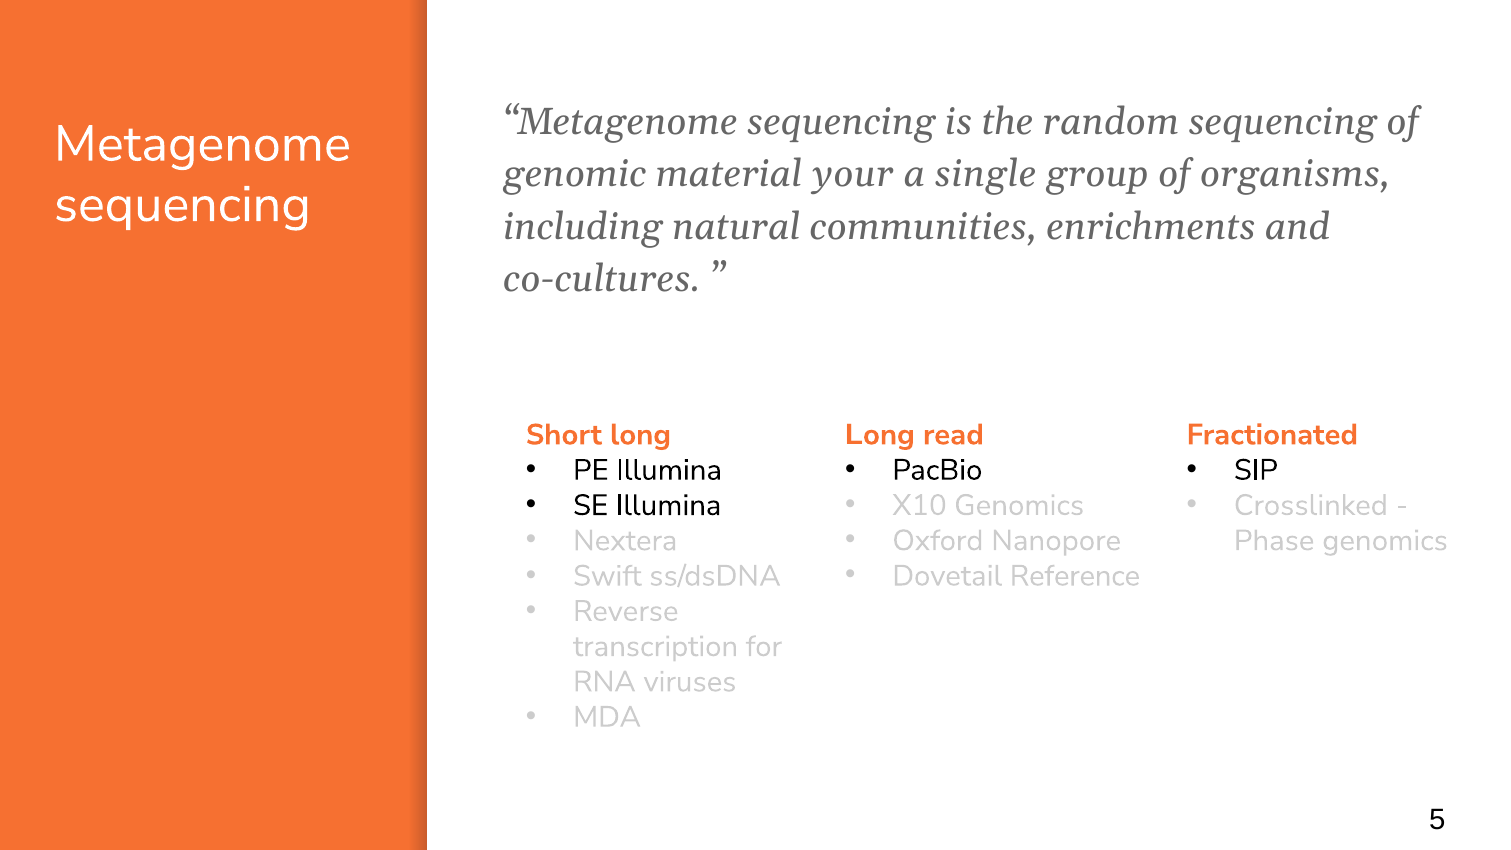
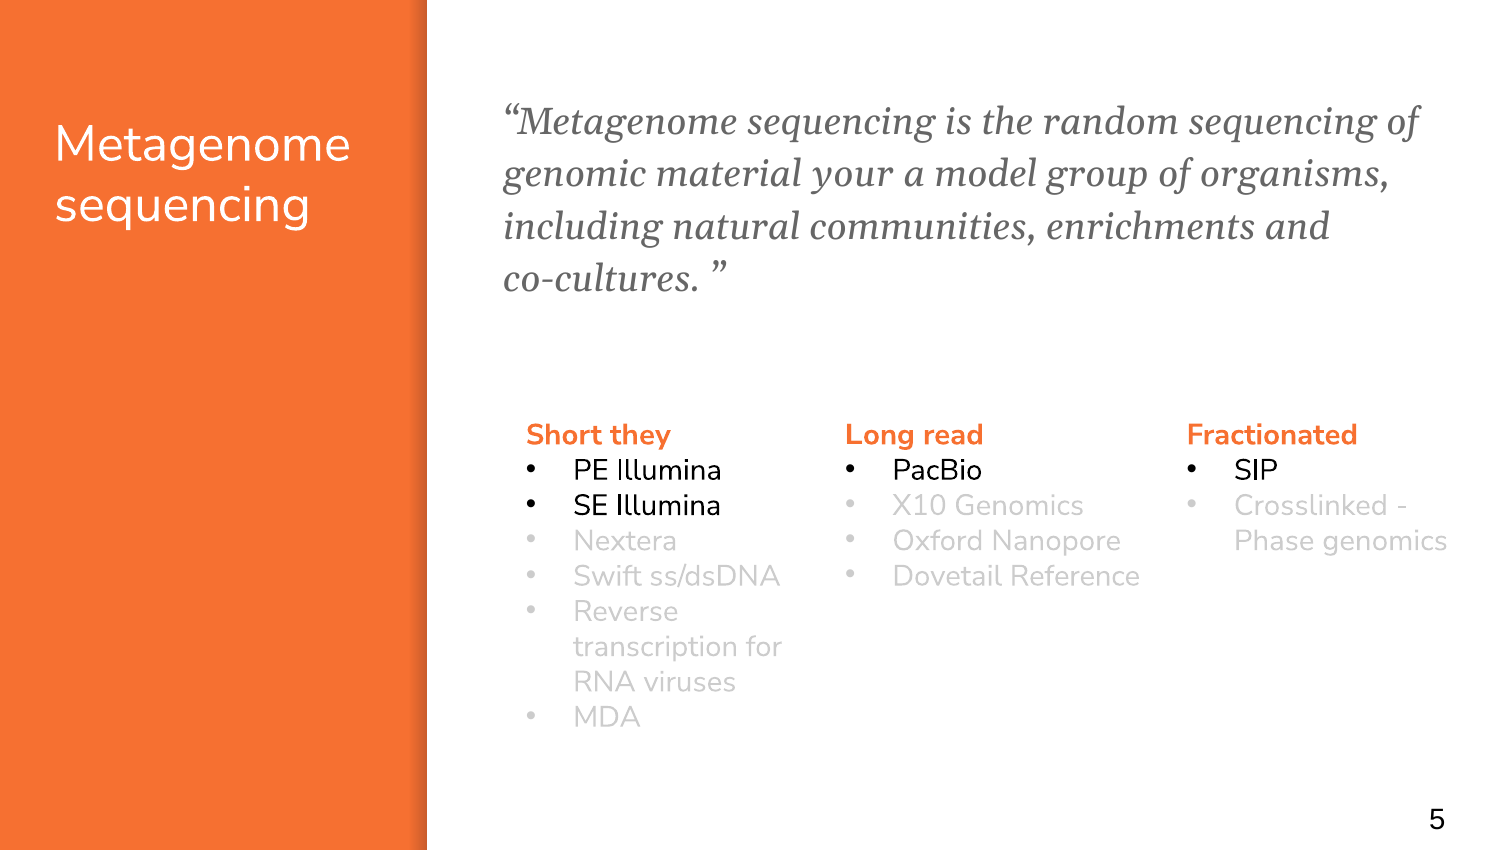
single: single -> model
Short long: long -> they
